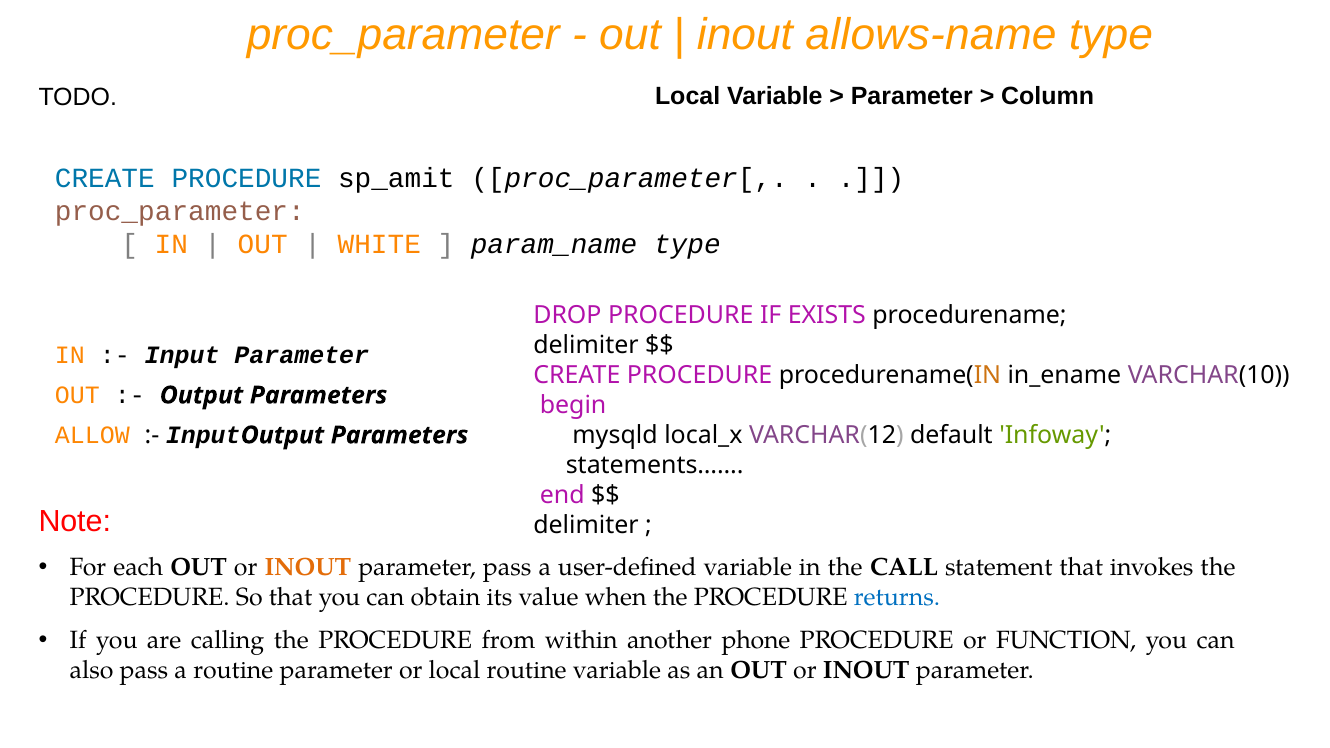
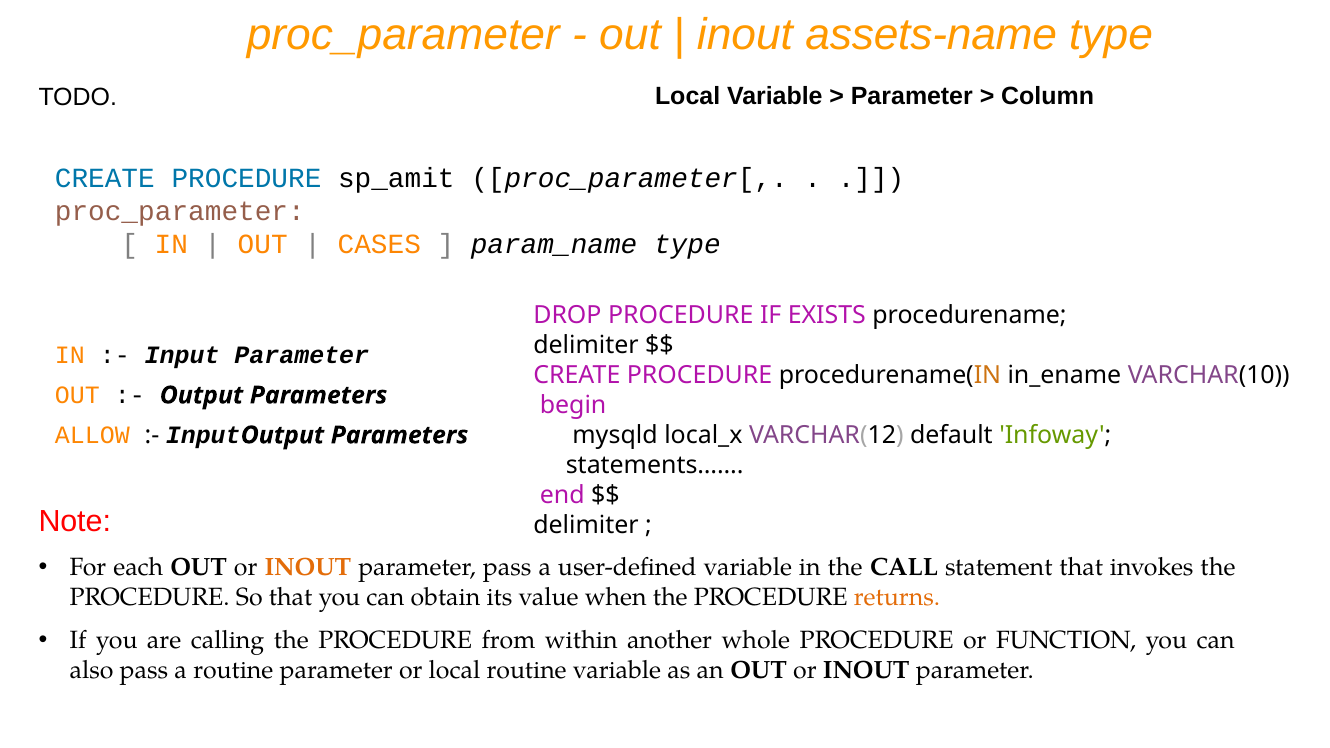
allows-name: allows-name -> assets-name
WHITE: WHITE -> CASES
returns colour: blue -> orange
phone: phone -> whole
